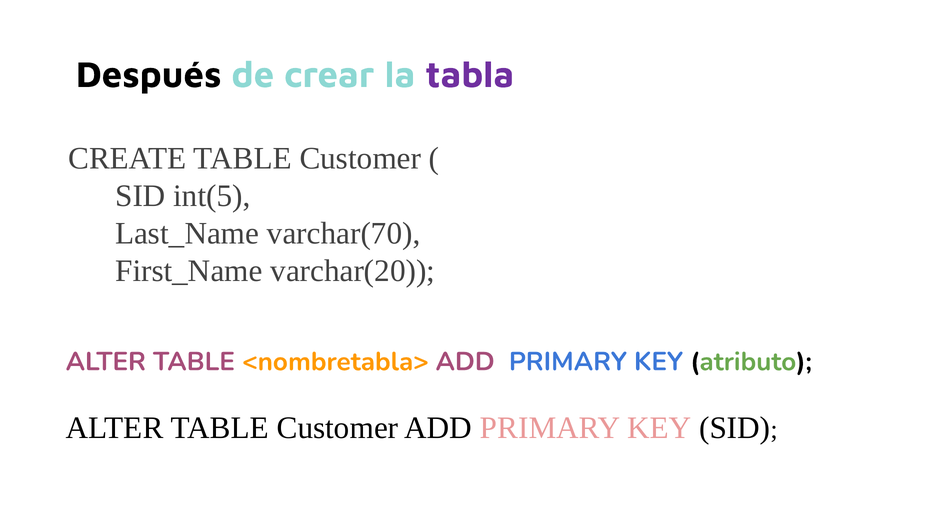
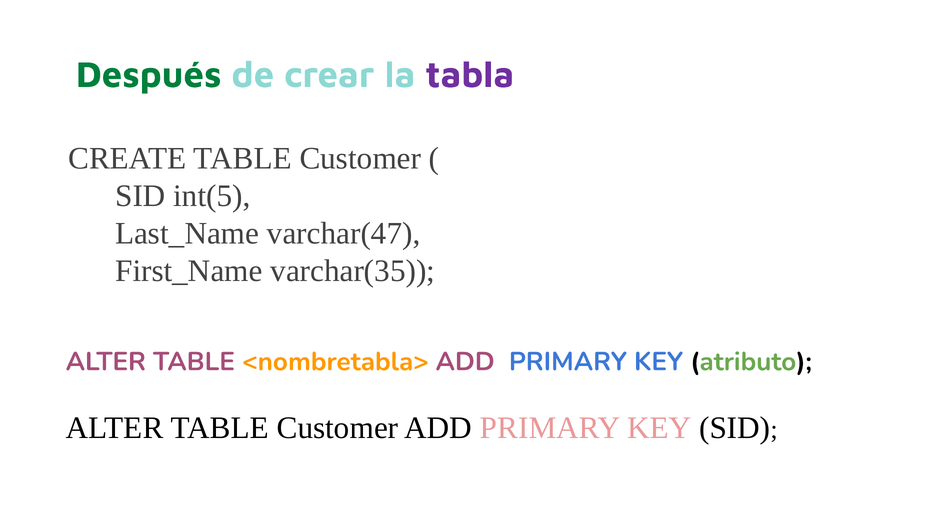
Después colour: black -> green
varchar(70: varchar(70 -> varchar(47
varchar(20: varchar(20 -> varchar(35
